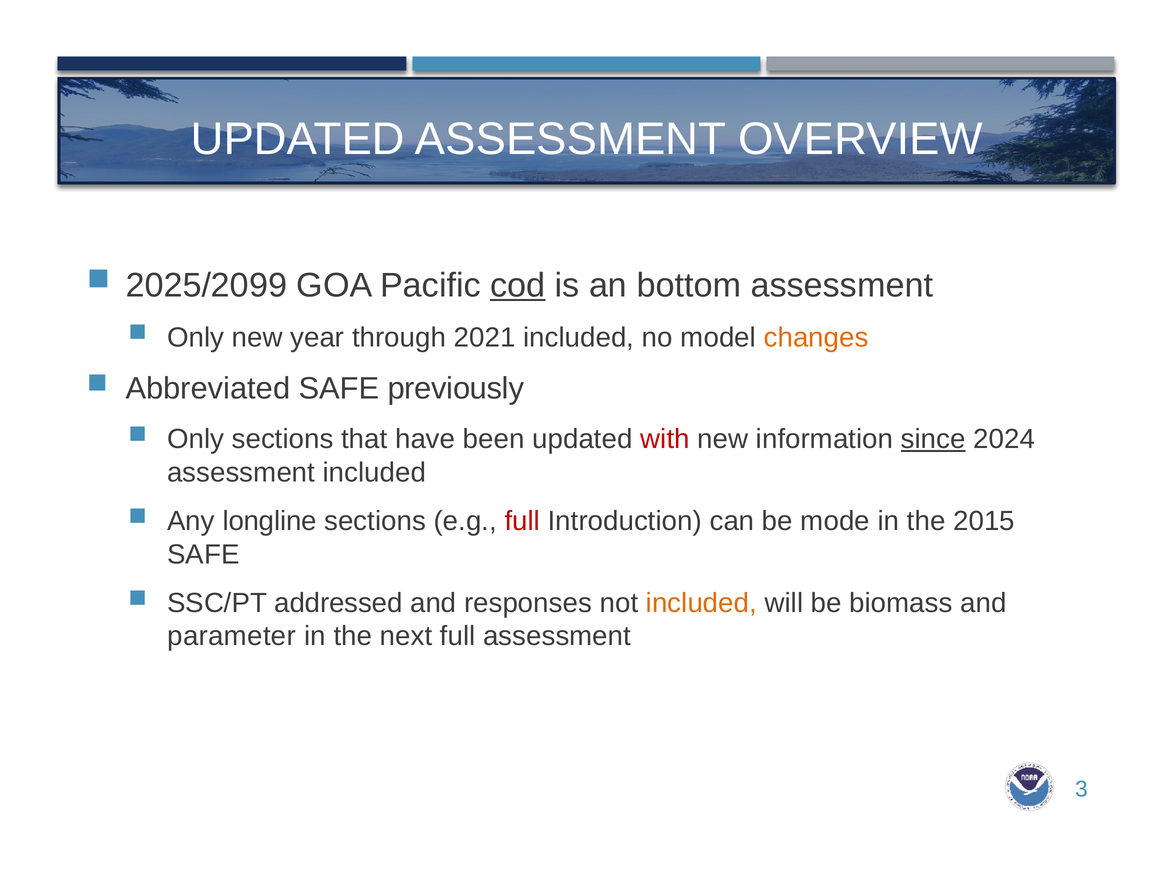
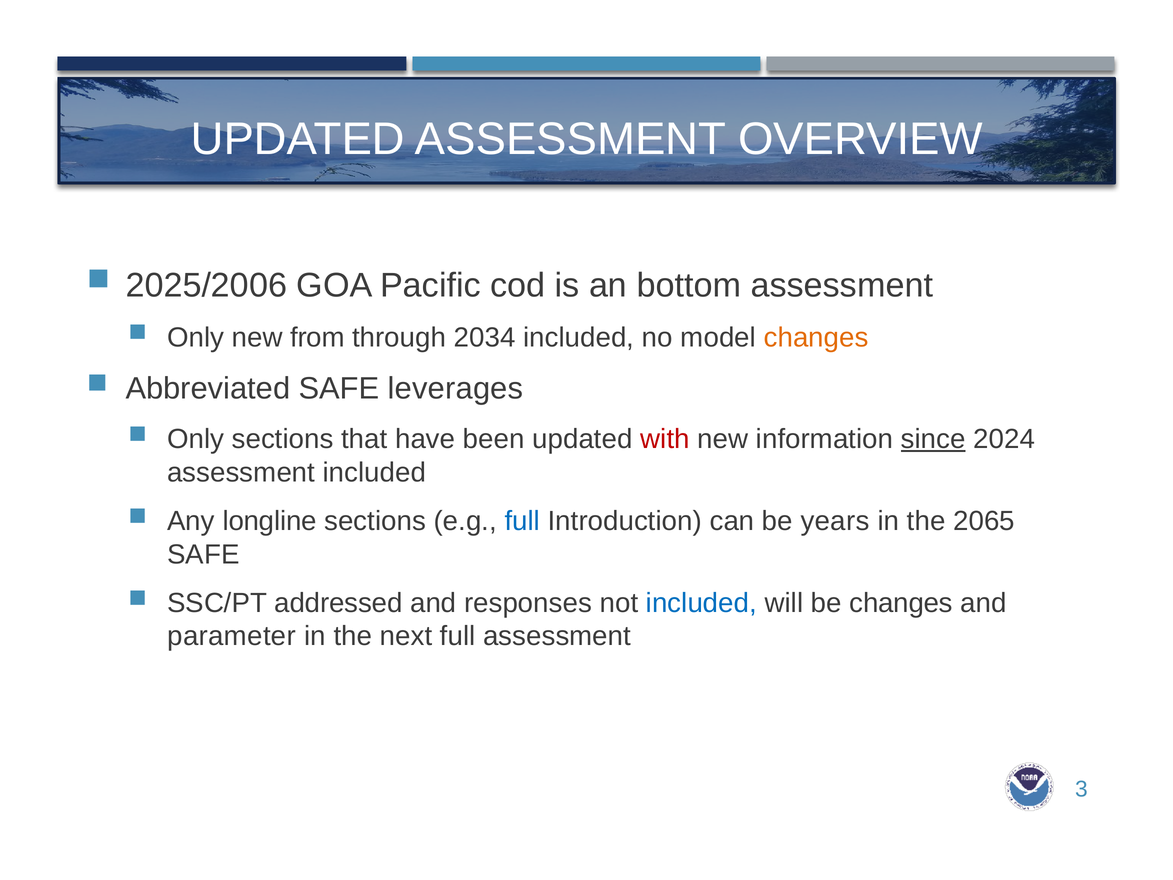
2025/2099: 2025/2099 -> 2025/2006
cod underline: present -> none
year: year -> from
2021: 2021 -> 2034
previously: previously -> leverages
full at (522, 521) colour: red -> blue
mode: mode -> years
2015: 2015 -> 2065
included at (701, 603) colour: orange -> blue
be biomass: biomass -> changes
